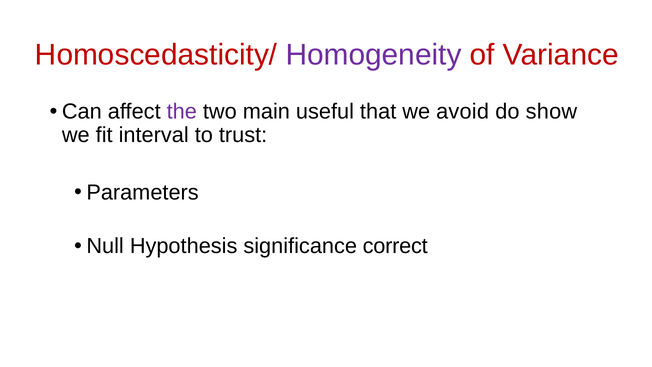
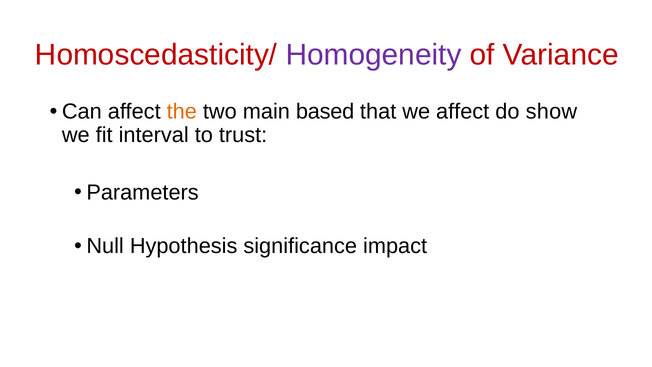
the colour: purple -> orange
useful: useful -> based
we avoid: avoid -> affect
correct: correct -> impact
